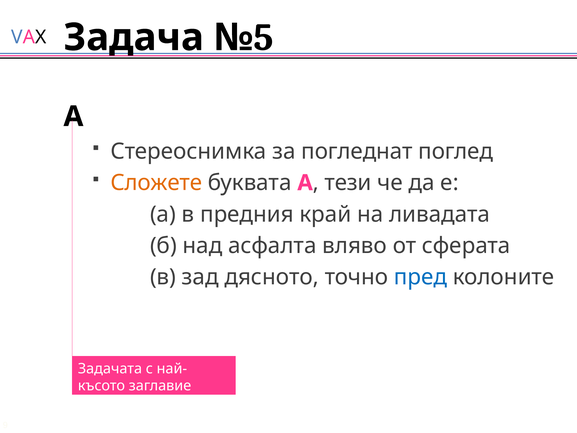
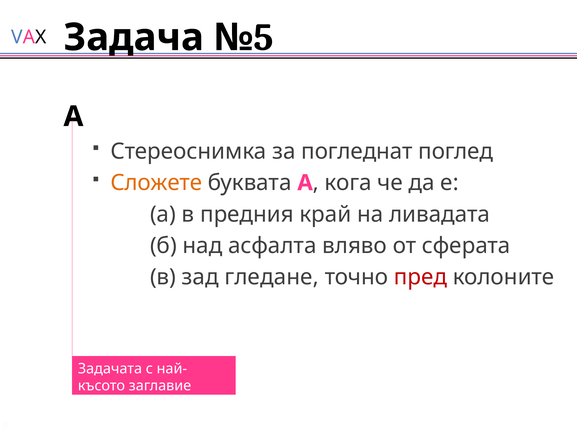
тези: тези -> кога
дясното: дясното -> гледане
пред colour: blue -> red
